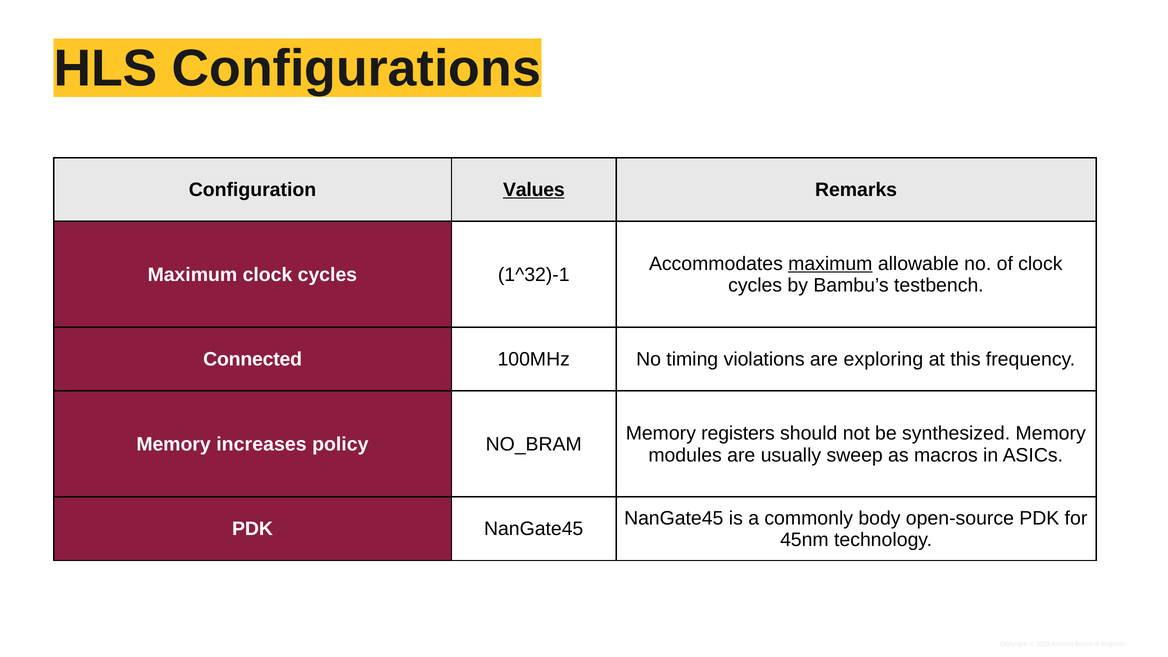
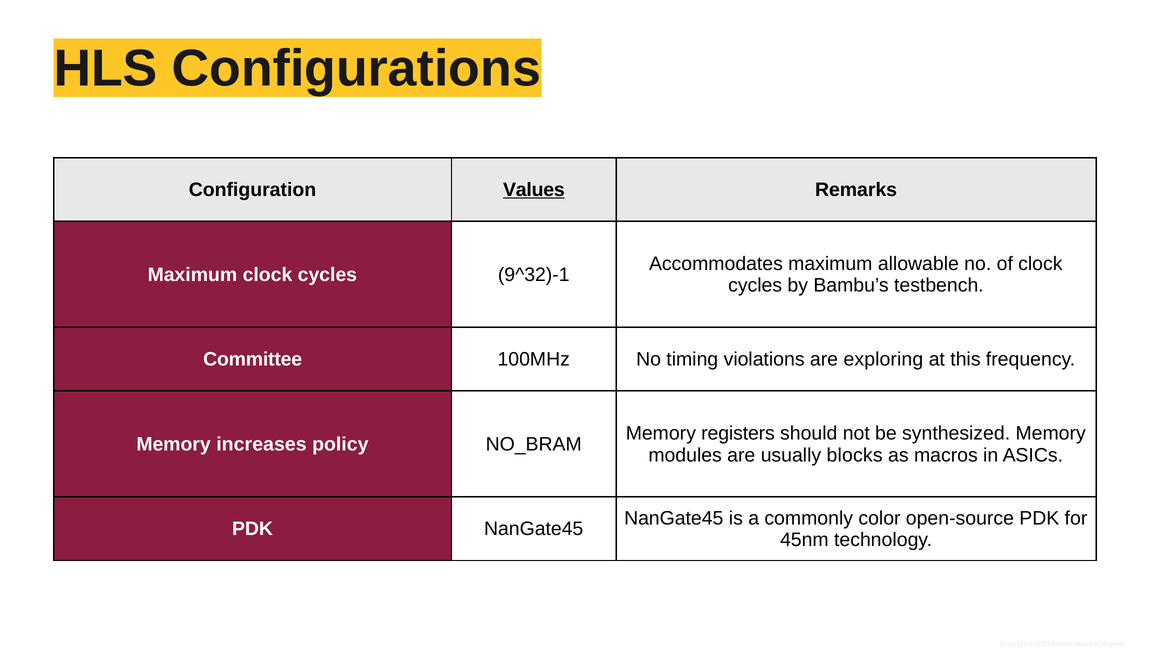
maximum at (830, 264) underline: present -> none
1^32)-1: 1^32)-1 -> 9^32)-1
Connected: Connected -> Committee
sweep: sweep -> blocks
body: body -> color
